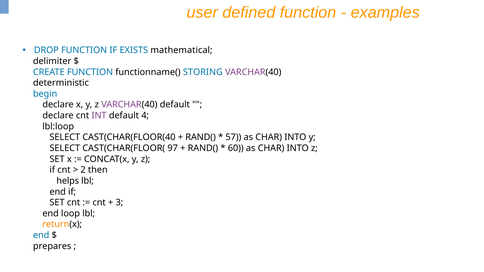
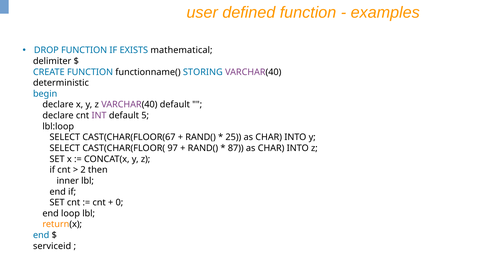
4: 4 -> 5
CAST(CHAR(FLOOR(40: CAST(CHAR(FLOOR(40 -> CAST(CHAR(FLOOR(67
57: 57 -> 25
60: 60 -> 87
helps: helps -> inner
3: 3 -> 0
prepares: prepares -> serviceid
